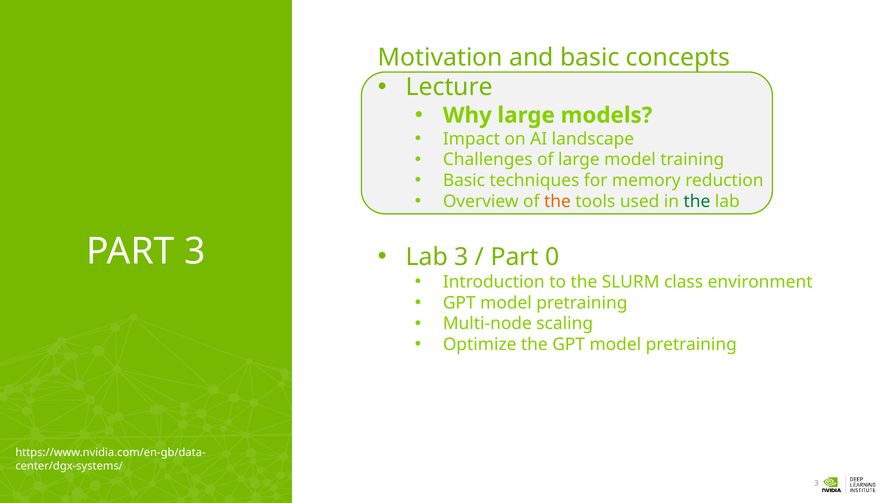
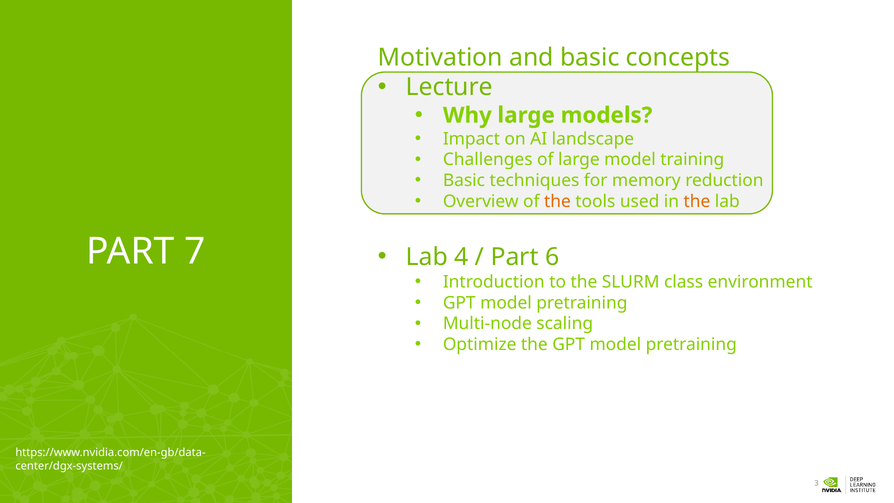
the at (697, 201) colour: green -> orange
PART 3: 3 -> 7
Lab 3: 3 -> 4
0: 0 -> 6
